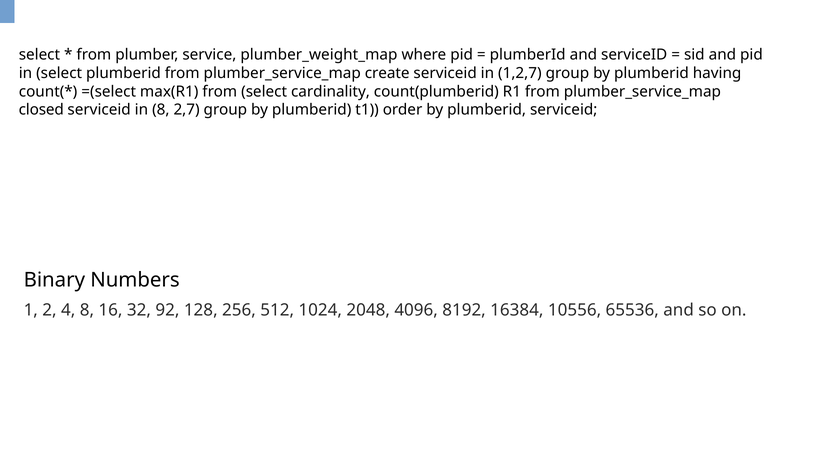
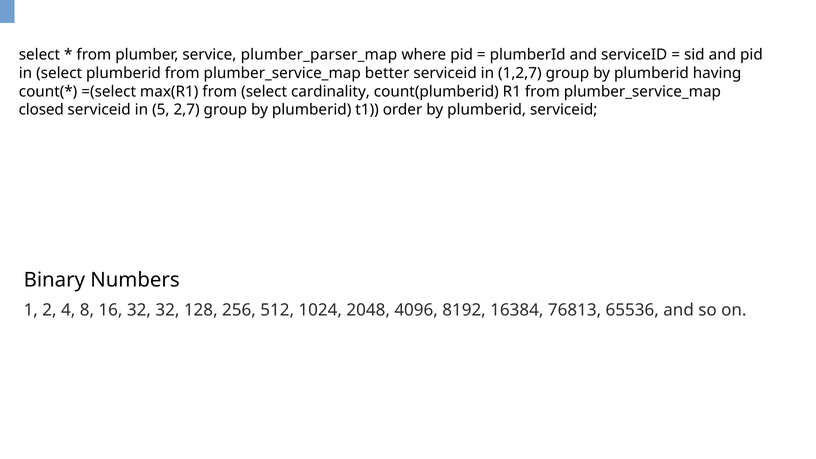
plumber_weight_map: plumber_weight_map -> plumber_parser_map
create: create -> better
in 8: 8 -> 5
32 92: 92 -> 32
10556: 10556 -> 76813
